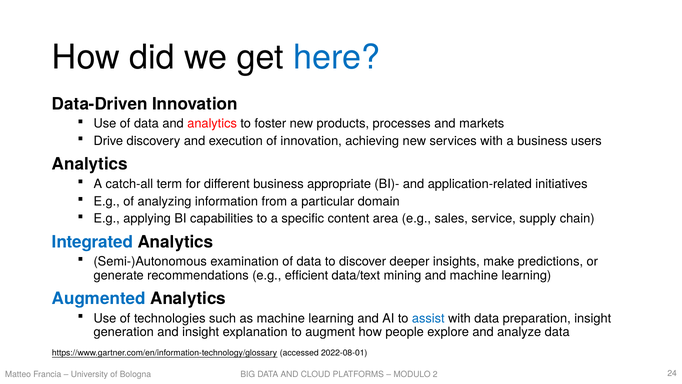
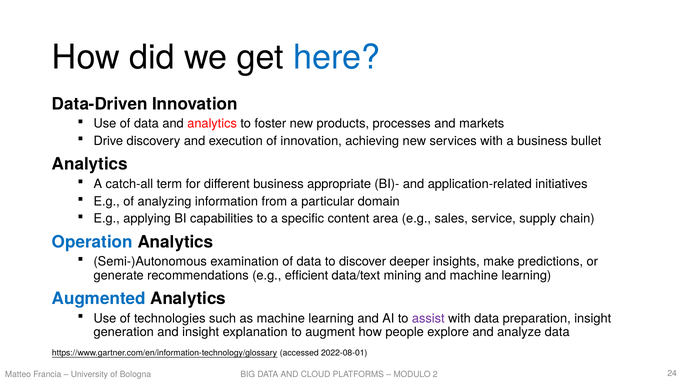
users: users -> bullet
Integrated: Integrated -> Operation
assist colour: blue -> purple
